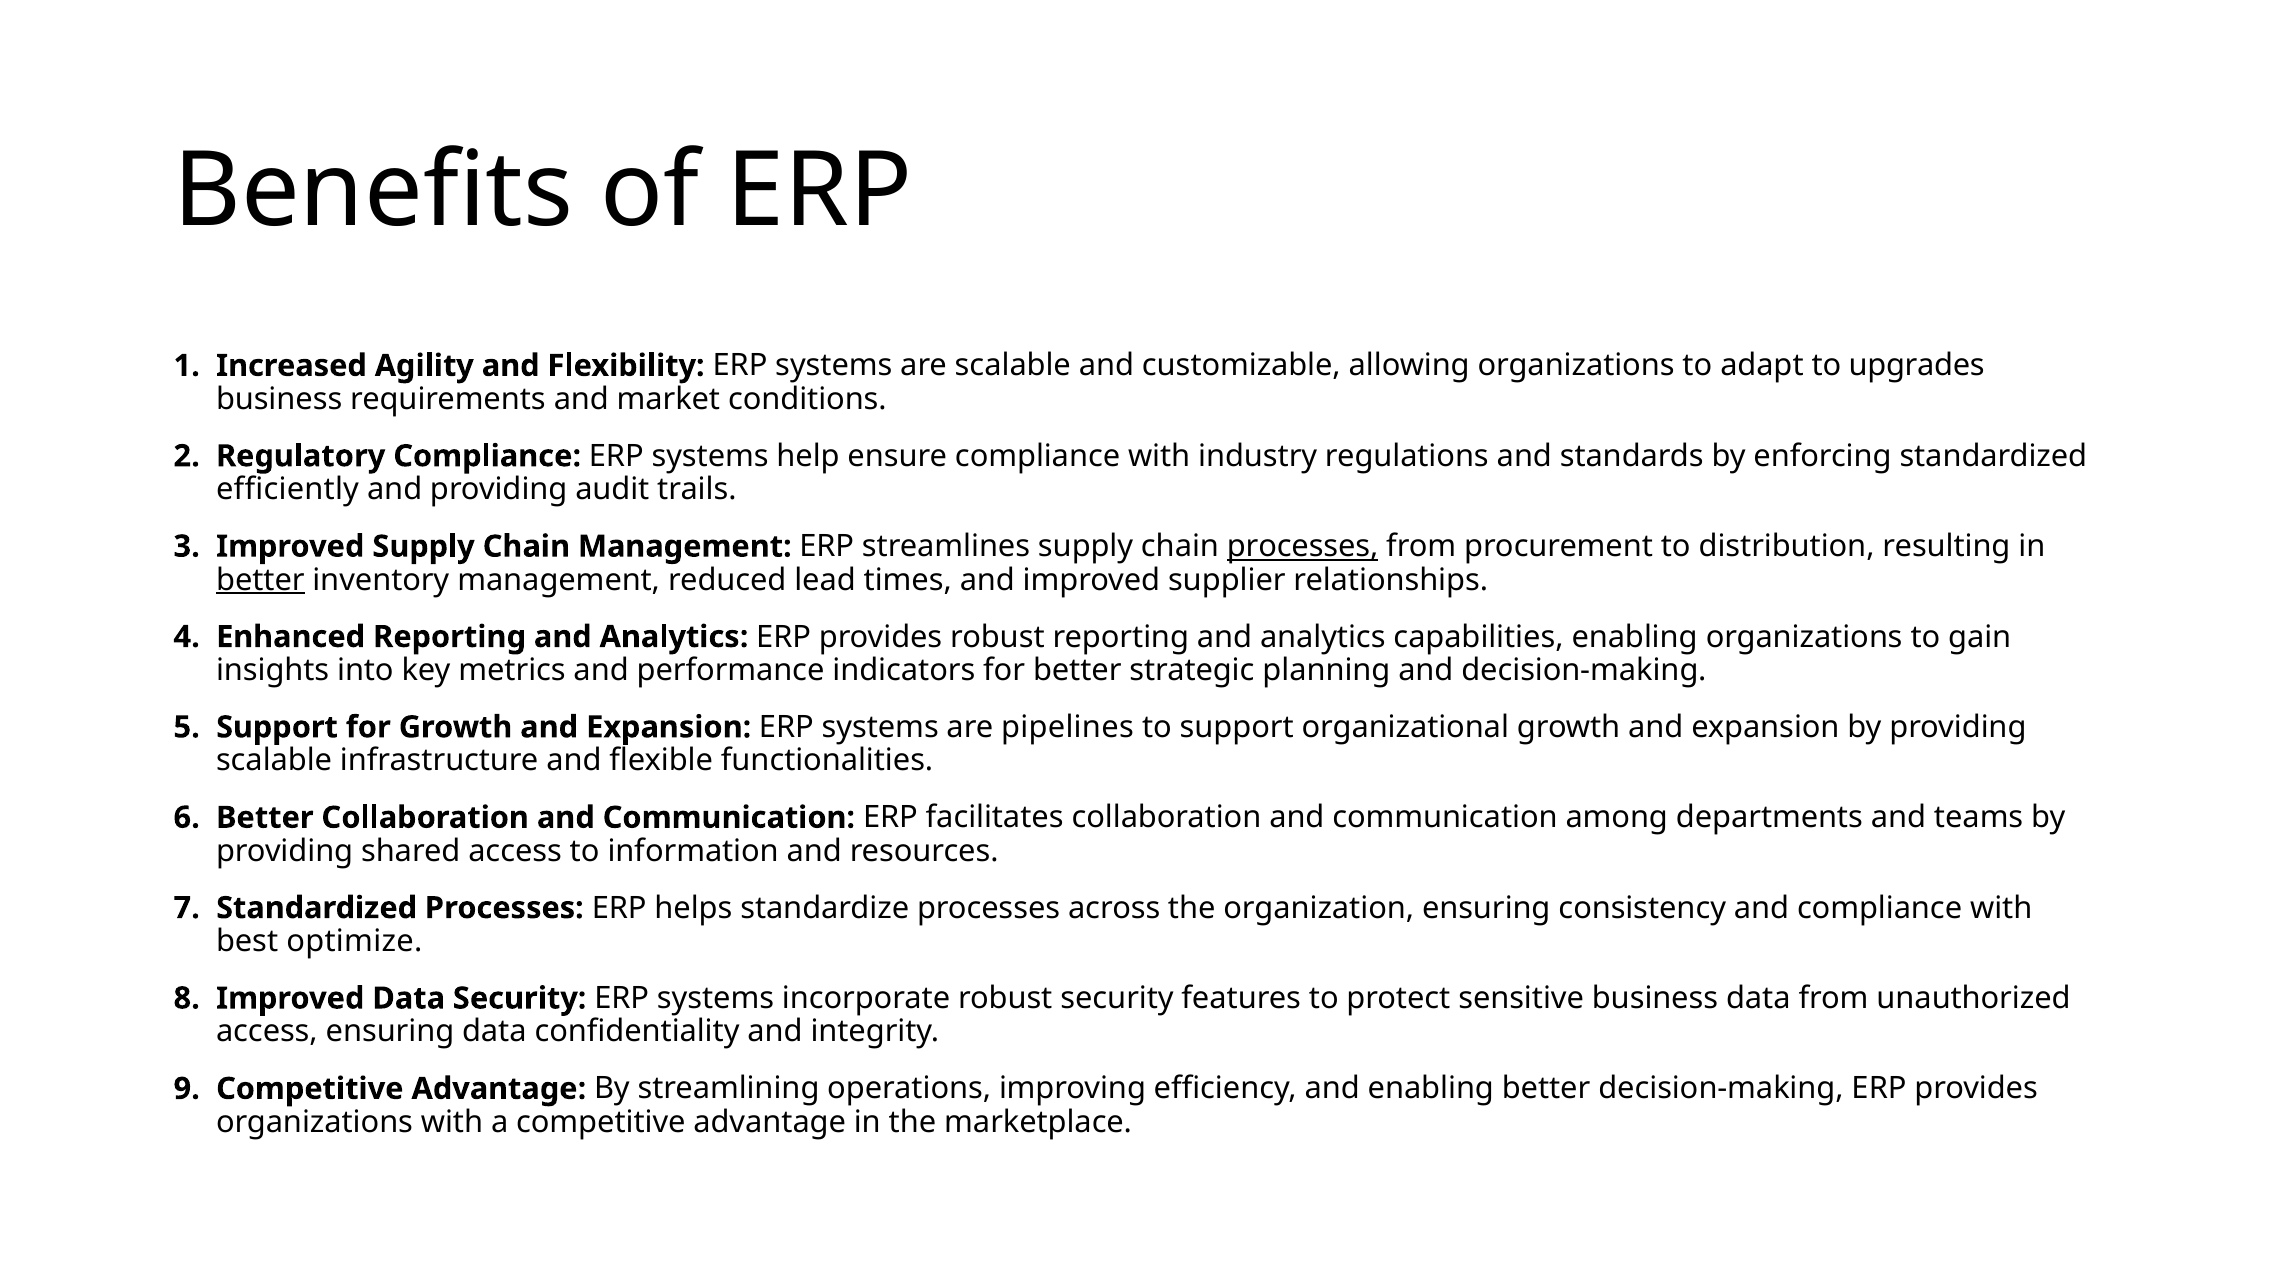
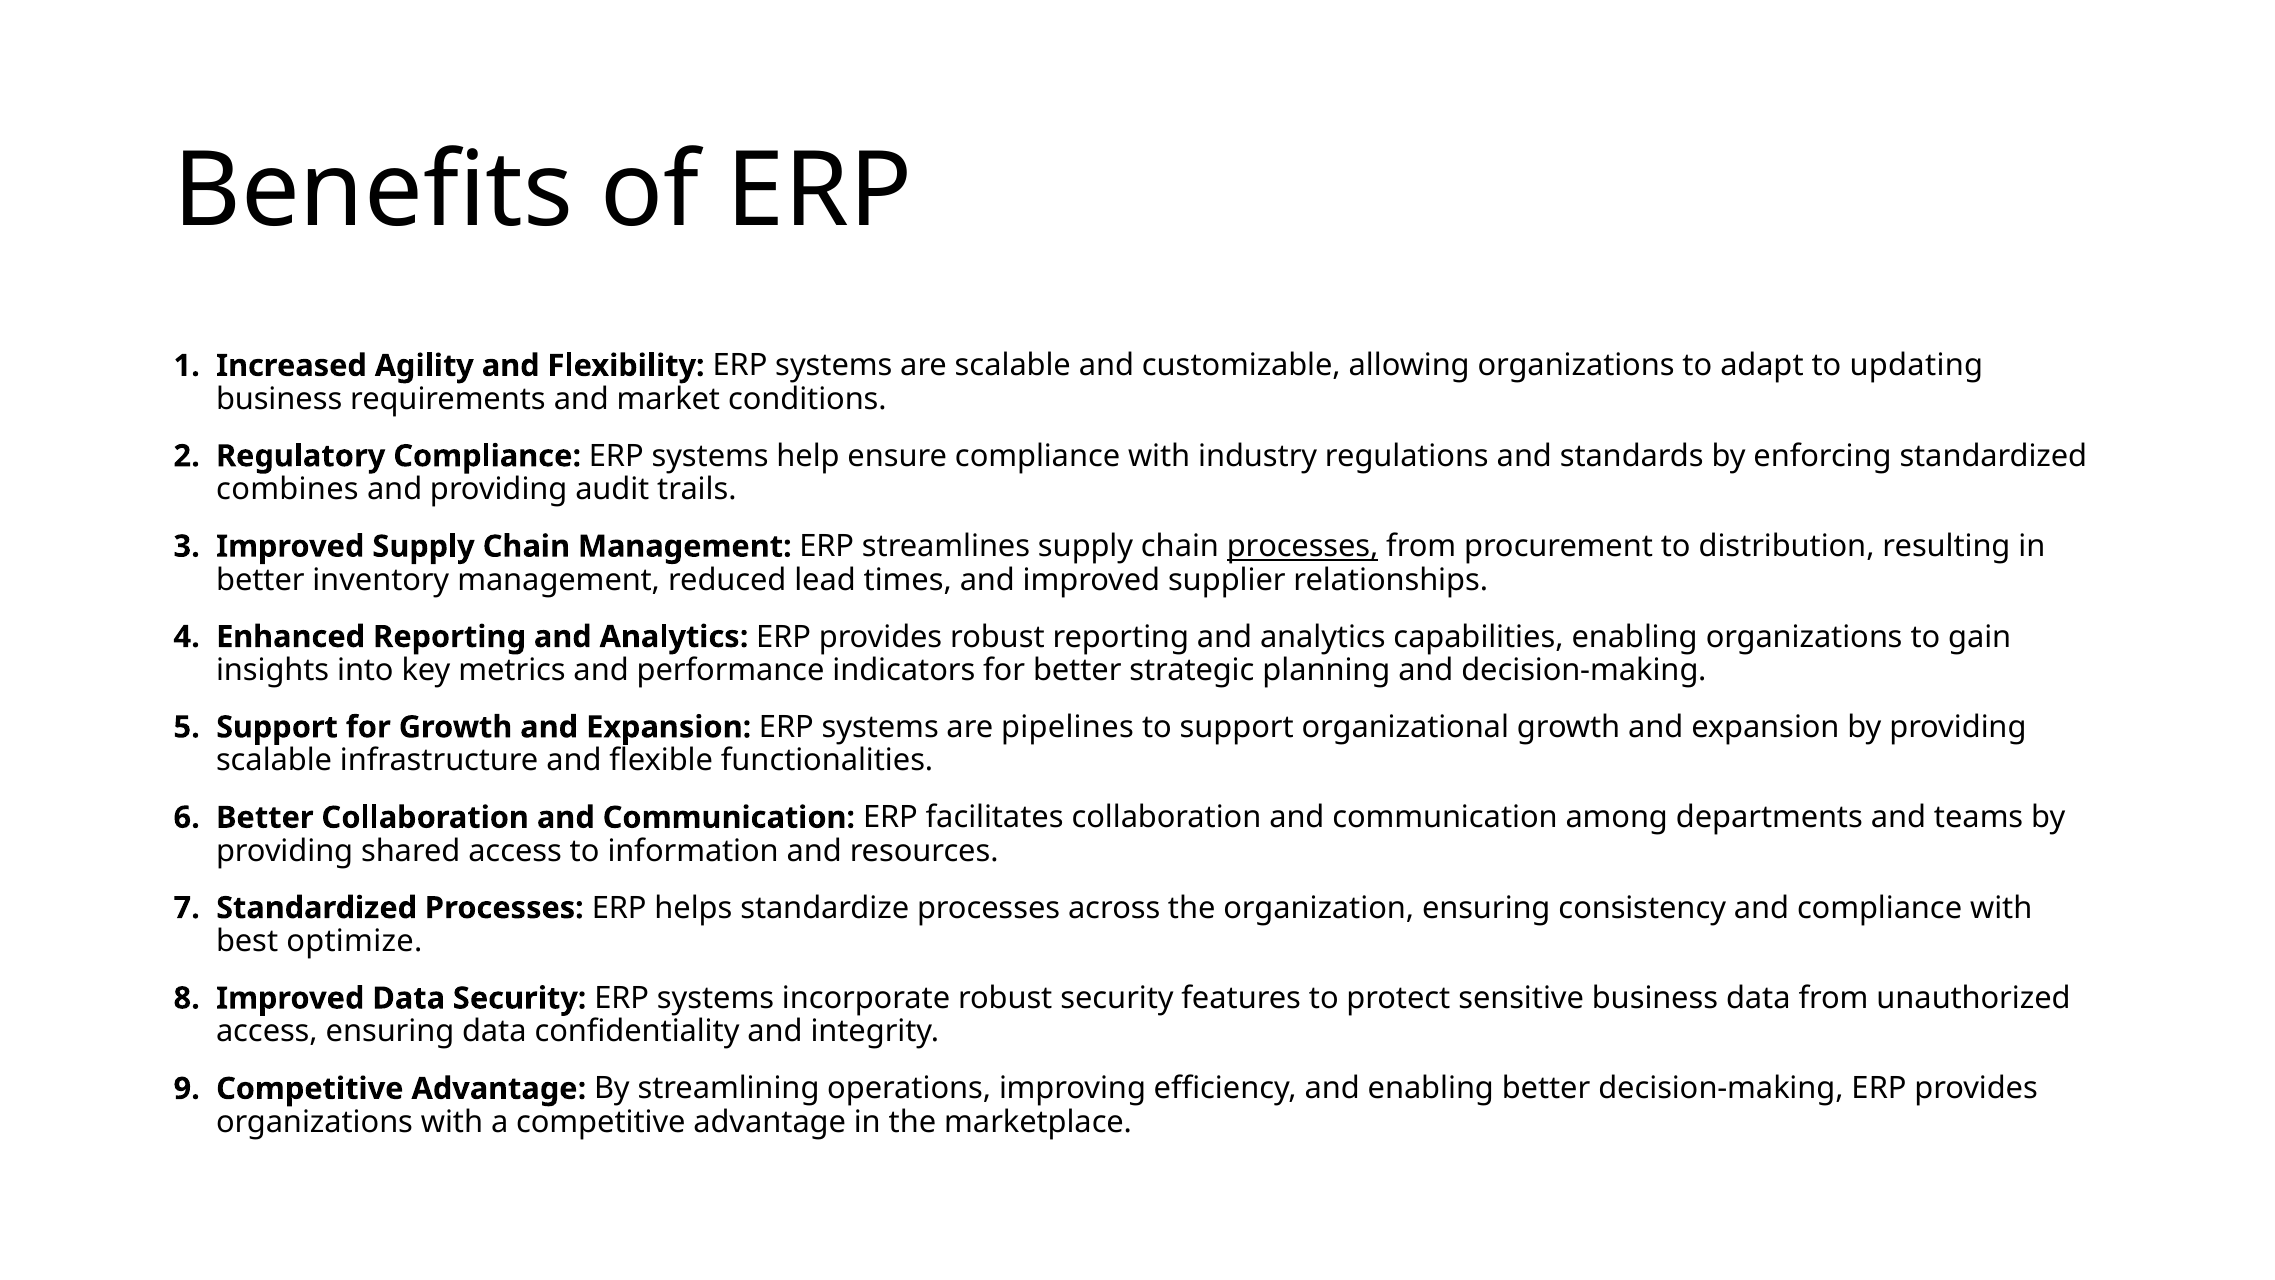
upgrades: upgrades -> updating
efficiently: efficiently -> combines
better at (260, 580) underline: present -> none
